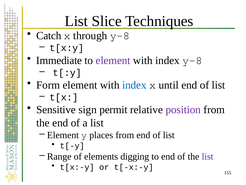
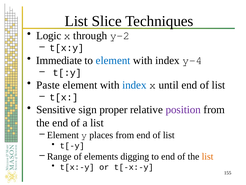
Catch: Catch -> Logic
through y-8: y-8 -> y-2
element at (113, 60) colour: purple -> blue
index y-8: y-8 -> y-4
Form: Form -> Paste
permit: permit -> proper
list at (208, 156) colour: purple -> orange
